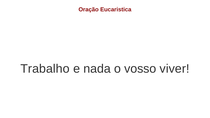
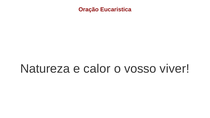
Trabalho: Trabalho -> Natureza
nada: nada -> calor
